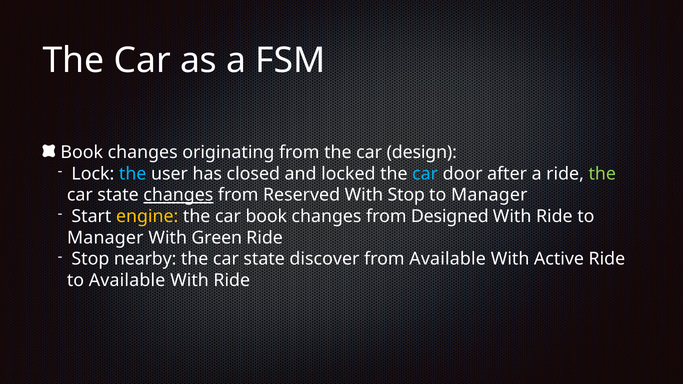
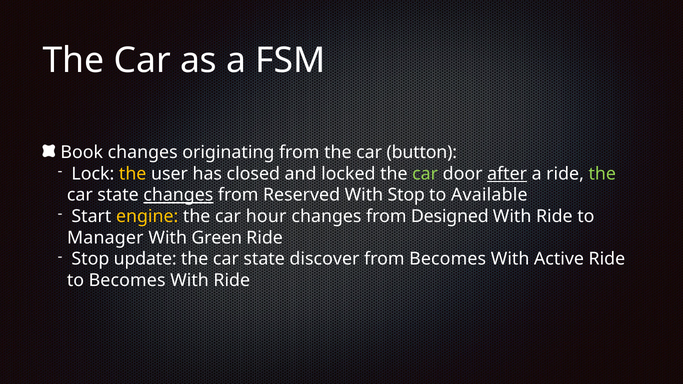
design: design -> button
the at (133, 174) colour: light blue -> yellow
car at (425, 174) colour: light blue -> light green
after underline: none -> present
Manager at (489, 195): Manager -> Available
car book: book -> hour
nearby: nearby -> update
from Available: Available -> Becomes
to Available: Available -> Becomes
